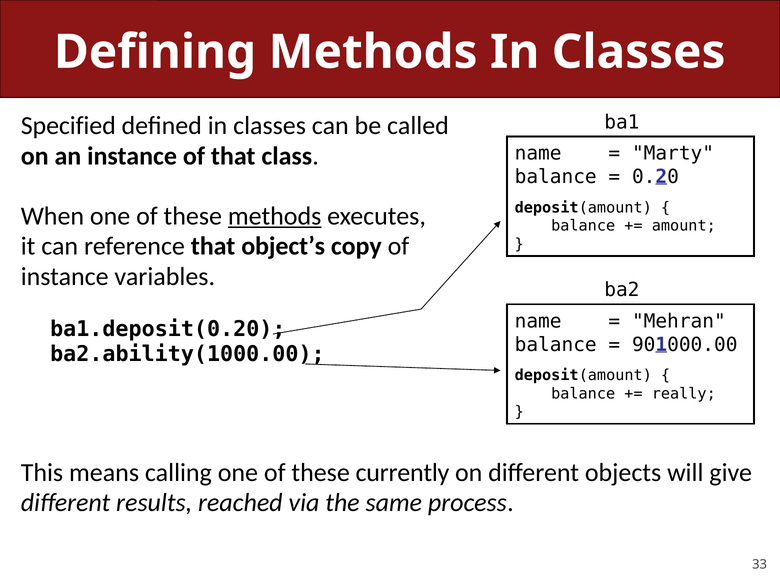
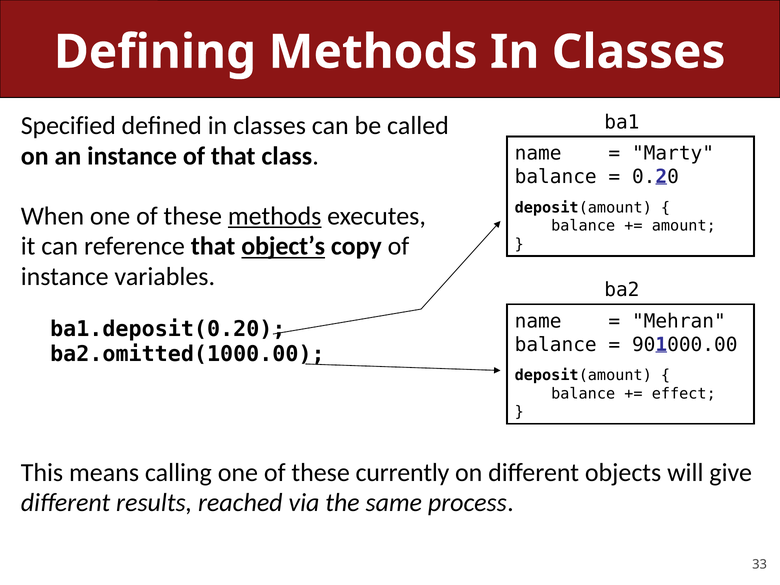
object’s underline: none -> present
ba2.ability(1000.00: ba2.ability(1000.00 -> ba2.omitted(1000.00
really: really -> effect
